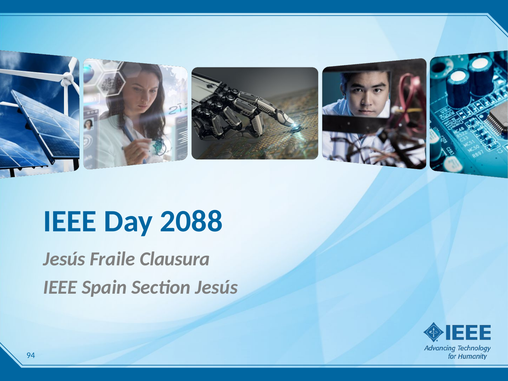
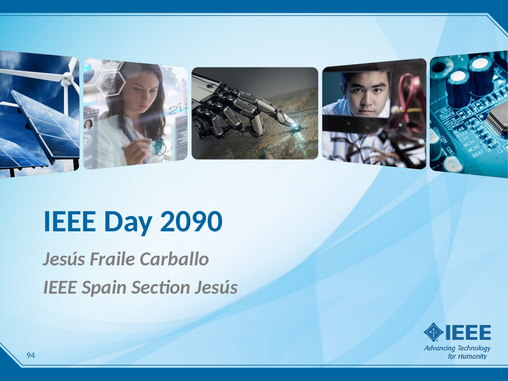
2088: 2088 -> 2090
Clausura: Clausura -> Carballo
